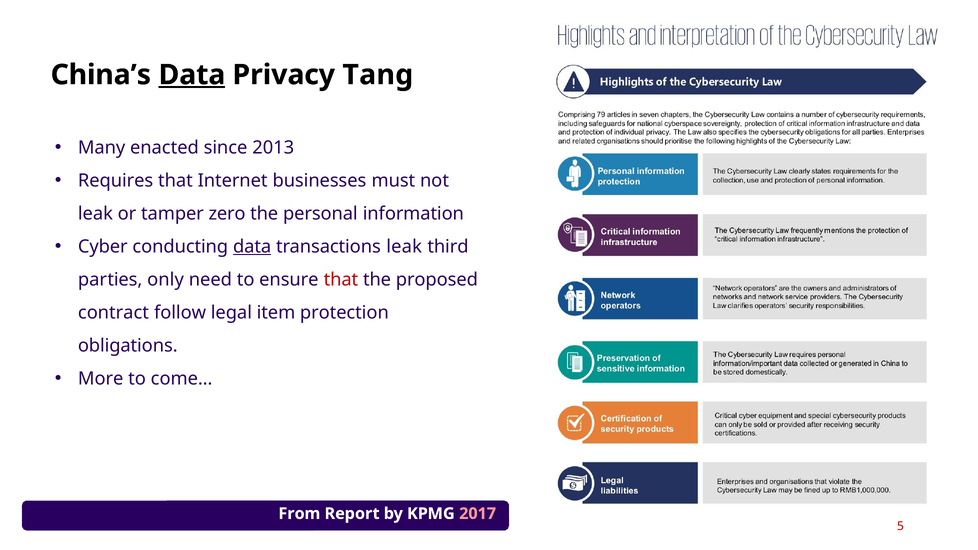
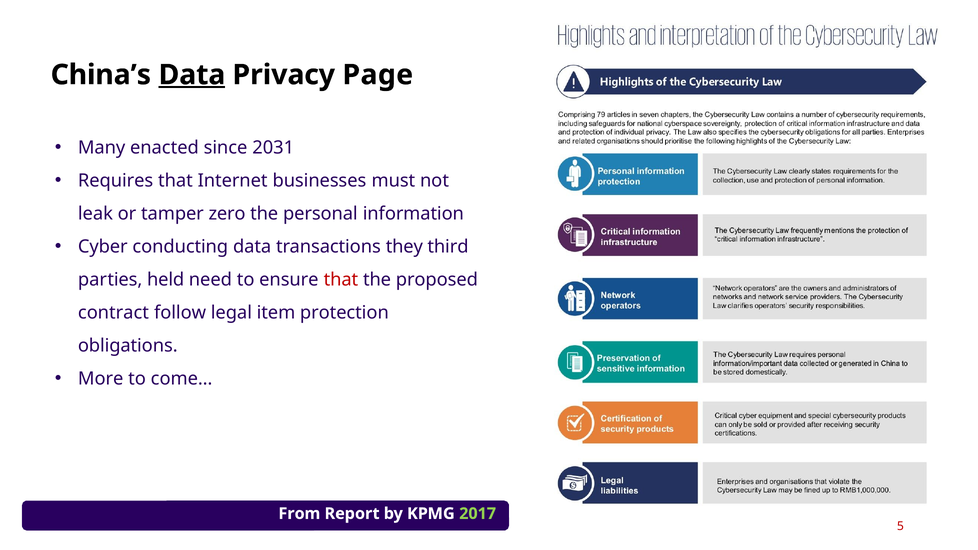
Tang: Tang -> Page
2013: 2013 -> 2031
data at (252, 247) underline: present -> none
transactions leak: leak -> they
only: only -> held
2017 colour: pink -> light green
